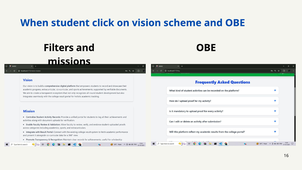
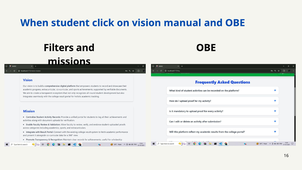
scheme: scheme -> manual
